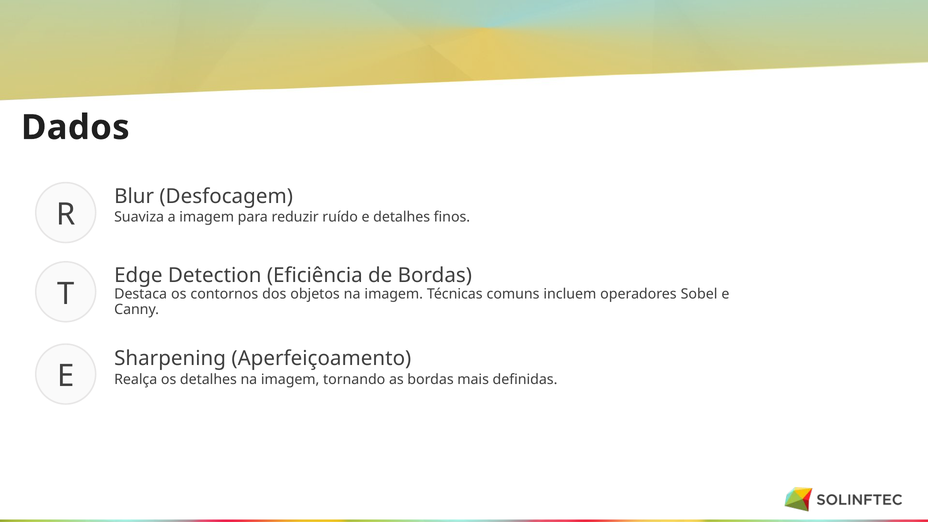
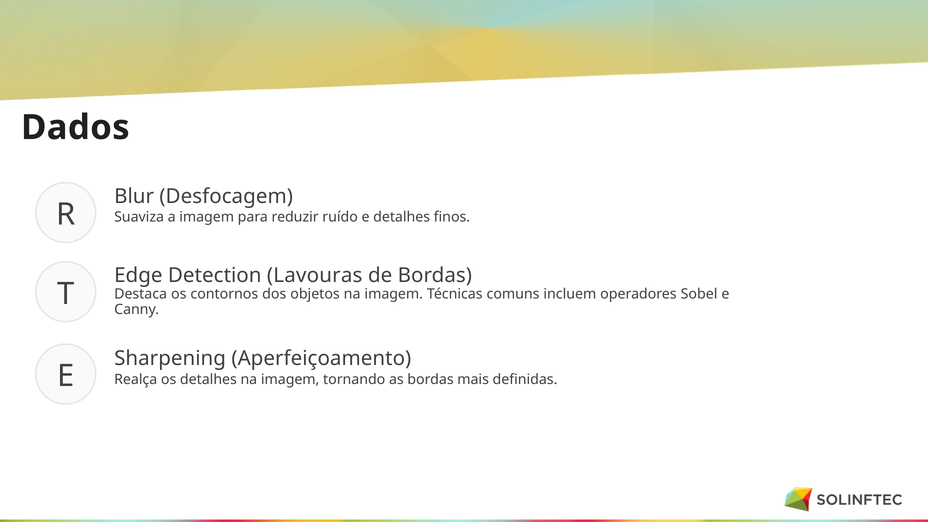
Eficiência: Eficiência -> Lavouras
